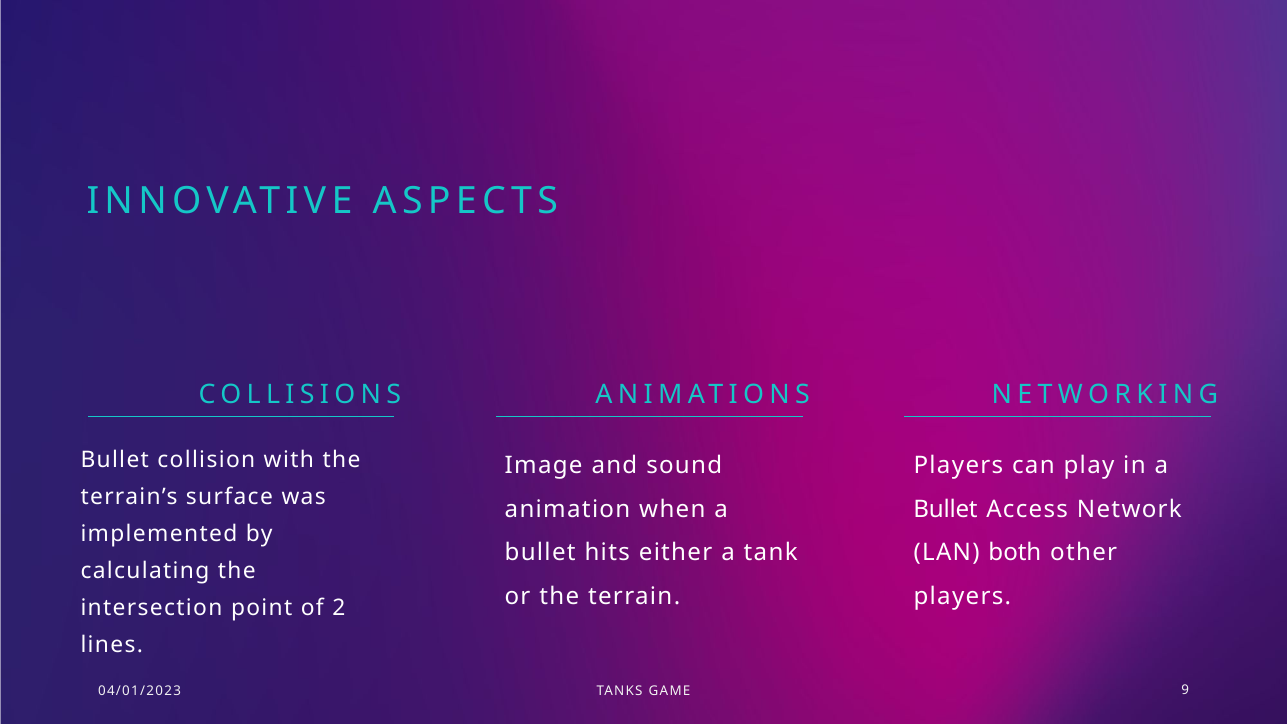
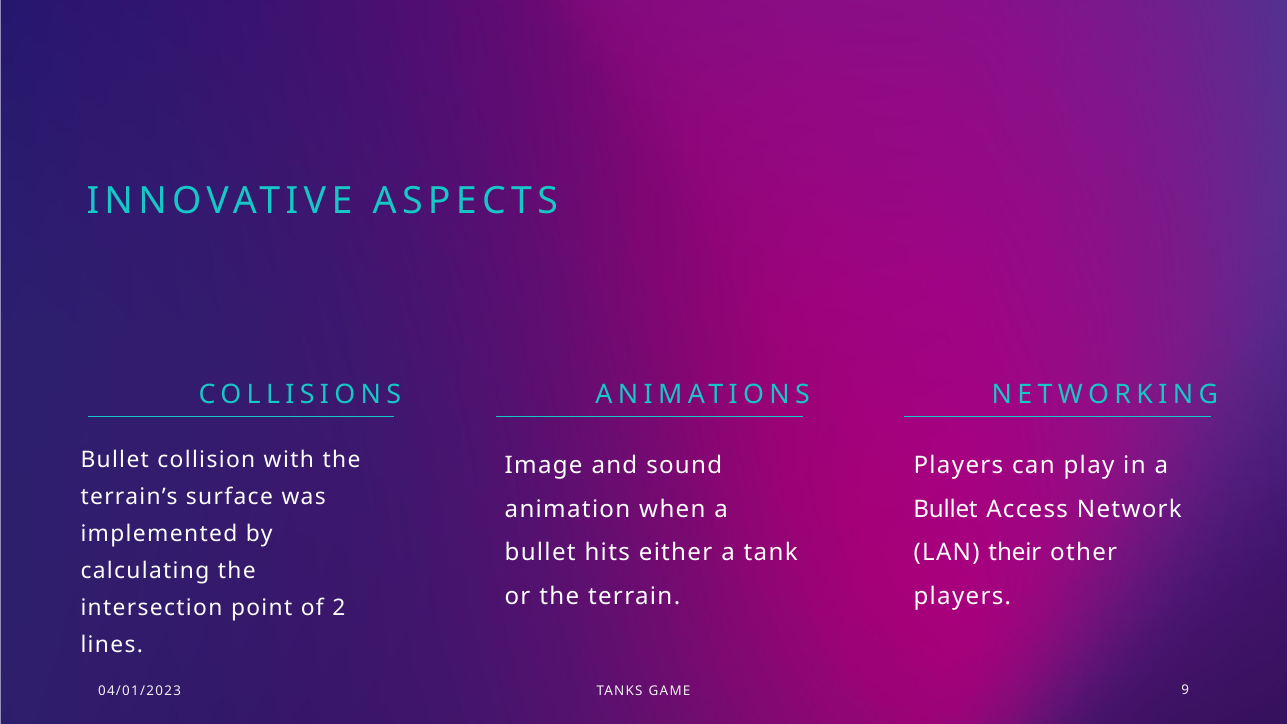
both: both -> their
